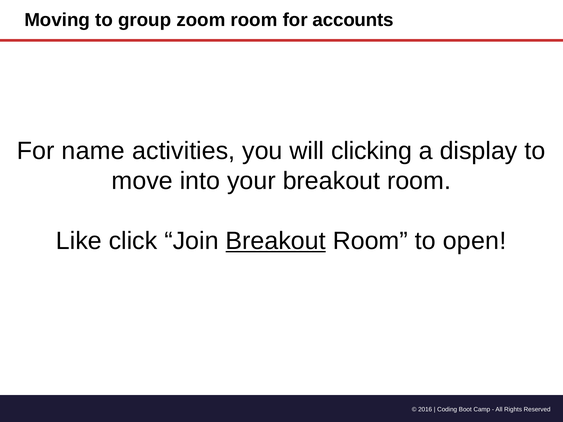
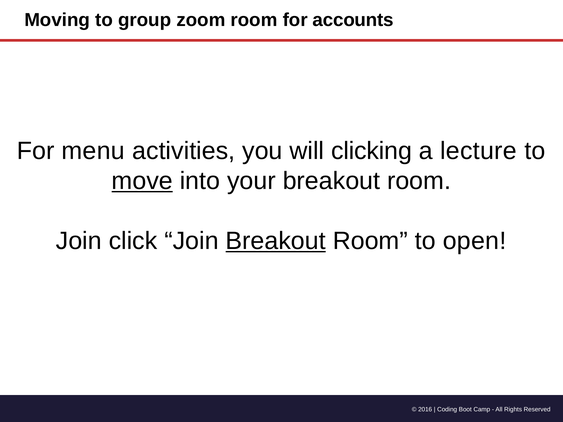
name: name -> menu
display: display -> lecture
move underline: none -> present
Like at (79, 241): Like -> Join
